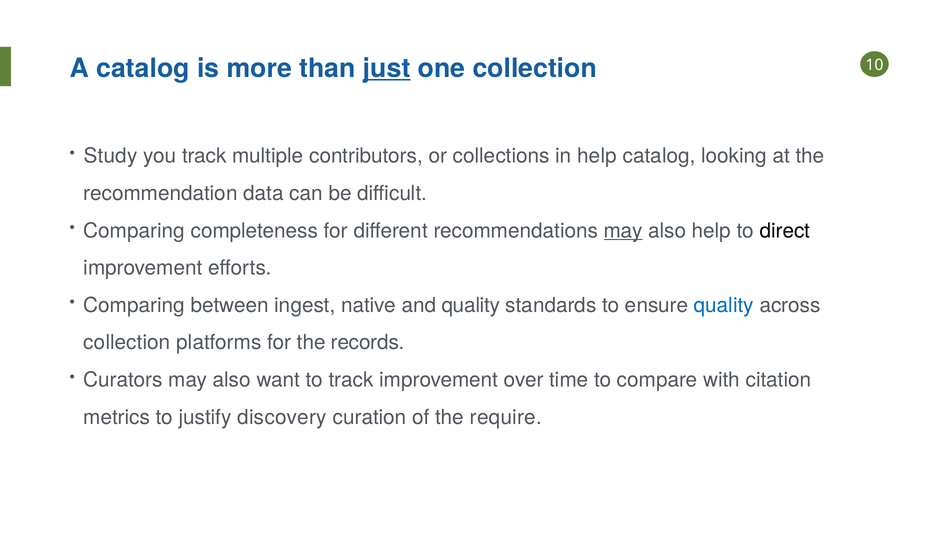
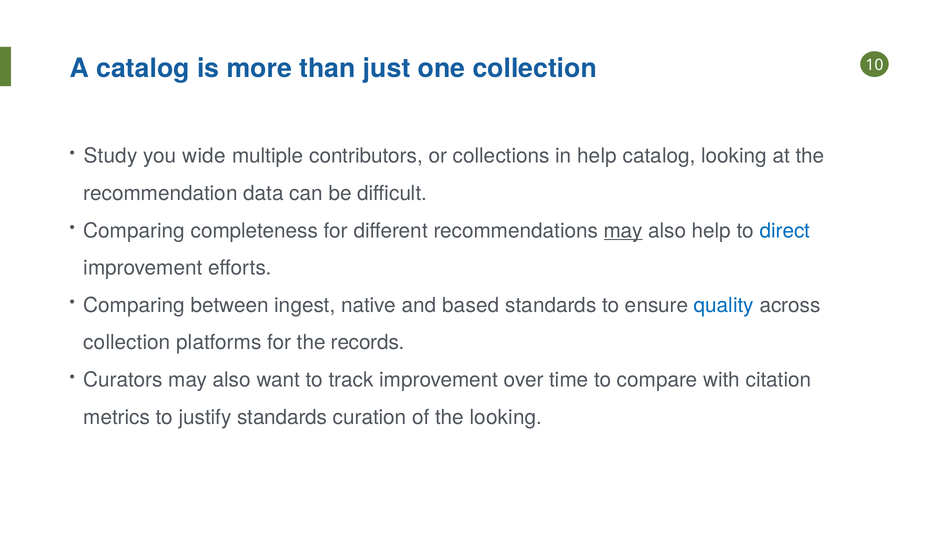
just underline: present -> none
you track: track -> wide
direct colour: black -> blue
and quality: quality -> based
justify discovery: discovery -> standards
the require: require -> looking
